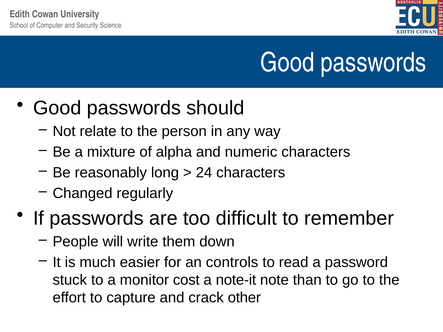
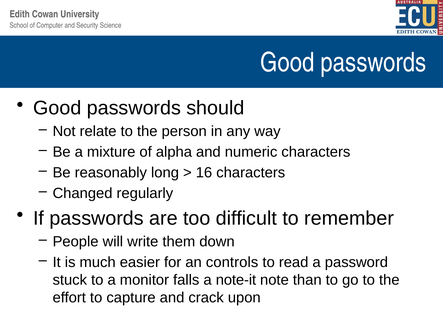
24: 24 -> 16
cost: cost -> falls
other: other -> upon
